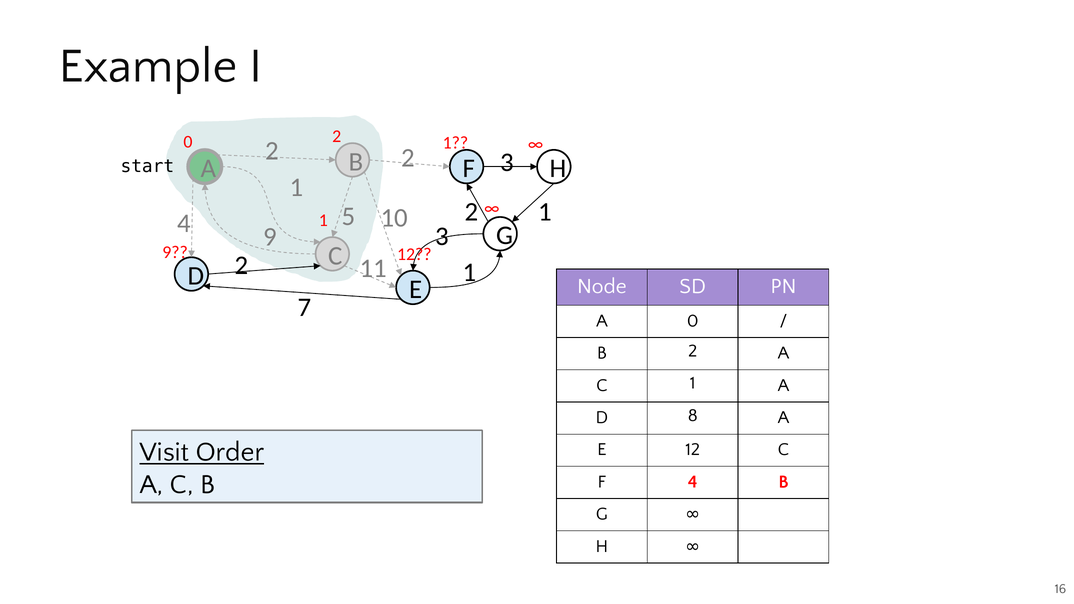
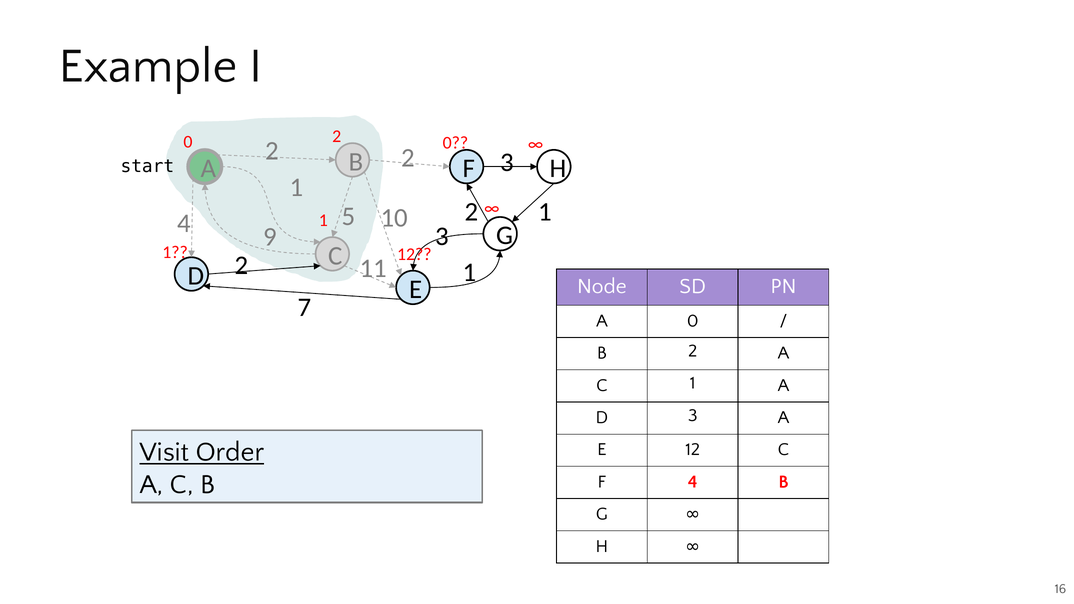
2 1: 1 -> 0
9 at (175, 253): 9 -> 1
D 8: 8 -> 3
